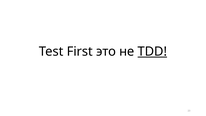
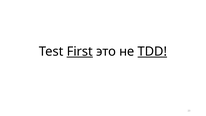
First underline: none -> present
